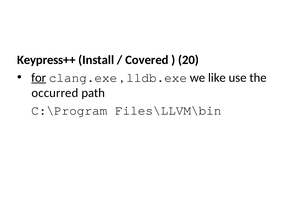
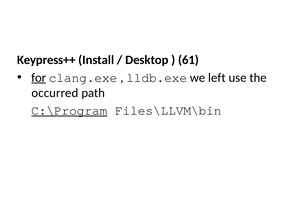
Covered: Covered -> Desktop
20: 20 -> 61
like: like -> left
C:\Program underline: none -> present
